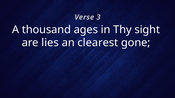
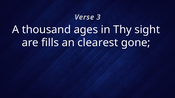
lies: lies -> fills
